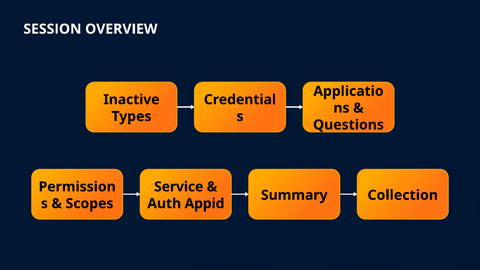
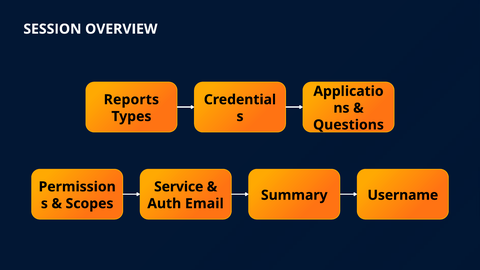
Inactive: Inactive -> Reports
Collection: Collection -> Username
Appid: Appid -> Email
